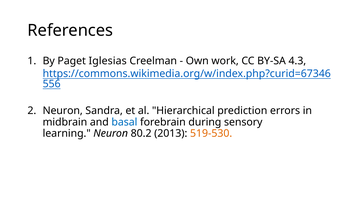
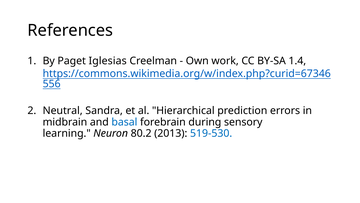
4.3: 4.3 -> 1.4
Neuron at (63, 110): Neuron -> Neutral
519-530 colour: orange -> blue
